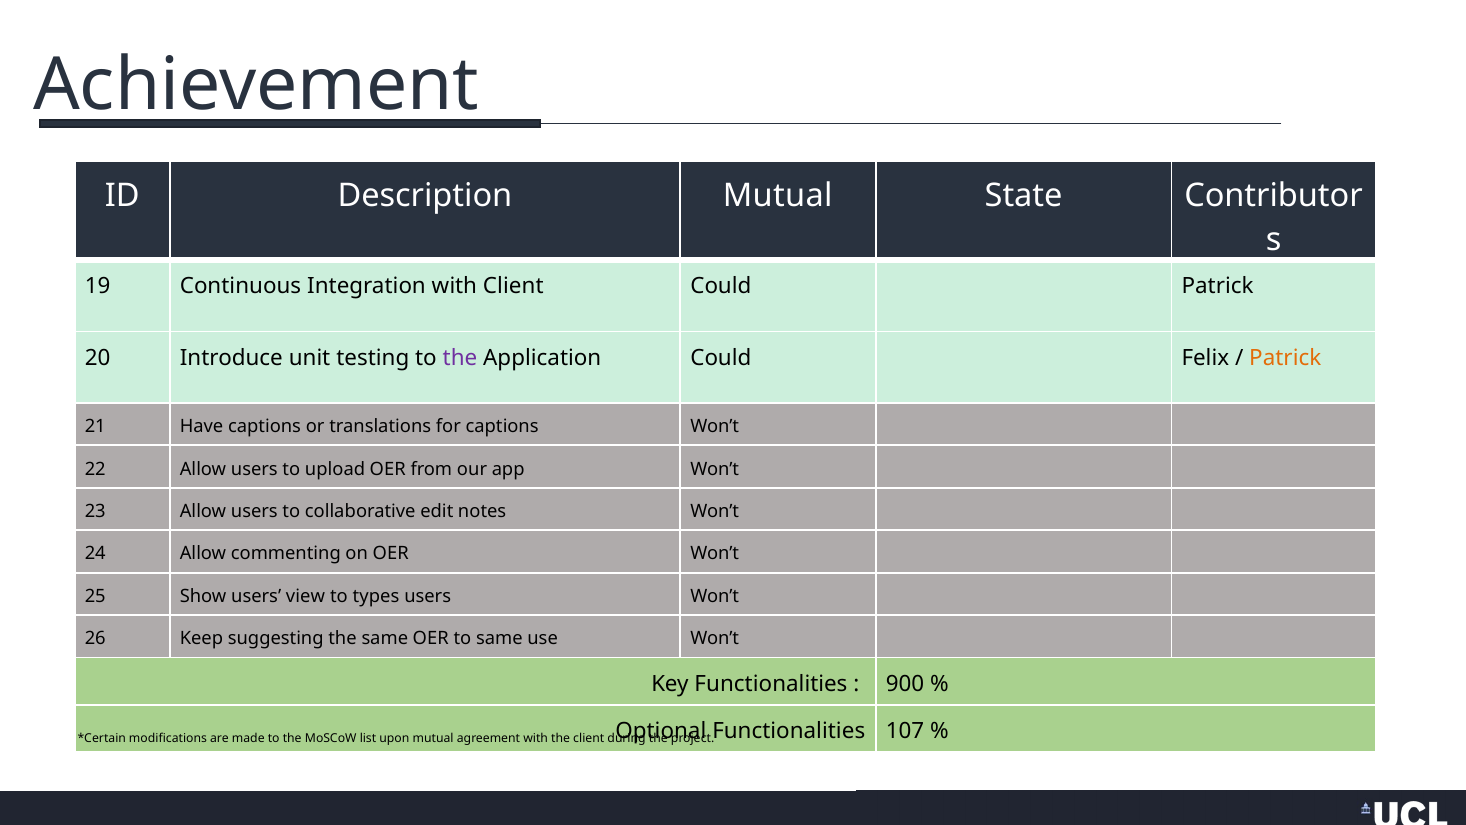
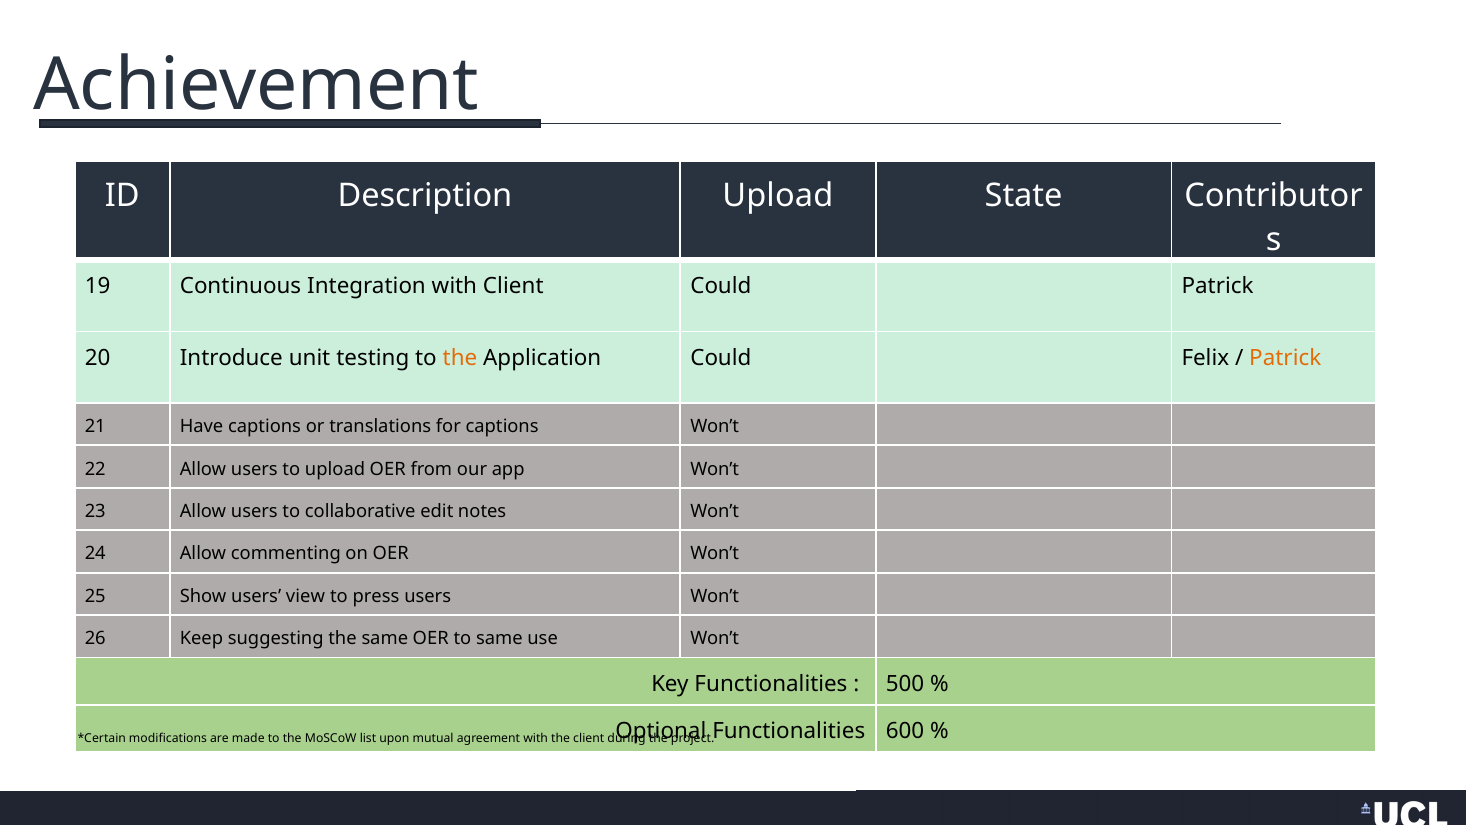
Description Mutual: Mutual -> Upload
the at (460, 358) colour: purple -> orange
types: types -> press
900: 900 -> 500
107: 107 -> 600
